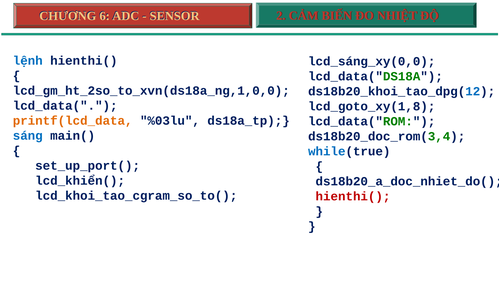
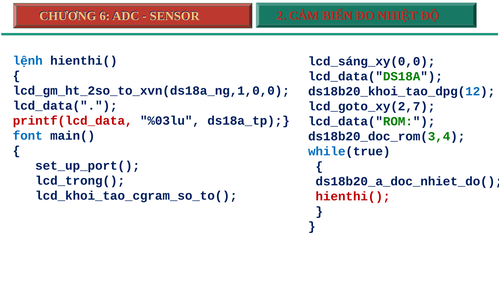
lcd_goto_xy(1,8: lcd_goto_xy(1,8 -> lcd_goto_xy(2,7
printf(lcd_data colour: orange -> red
sáng: sáng -> font
lcd_khiển(: lcd_khiển( -> lcd_trong(
